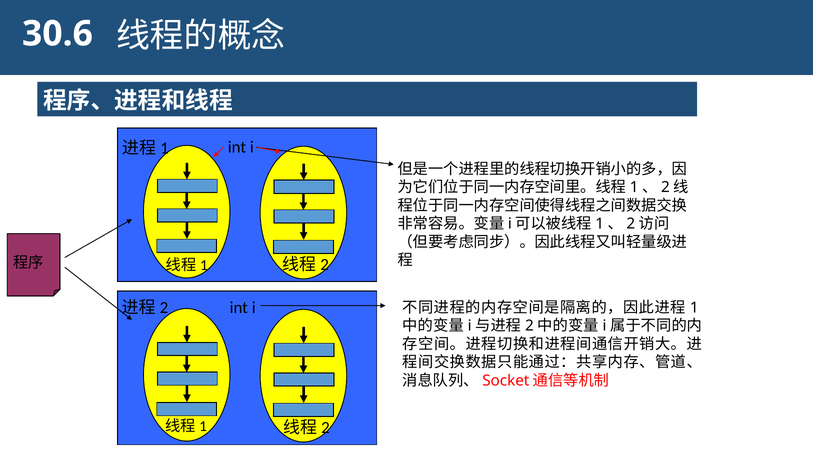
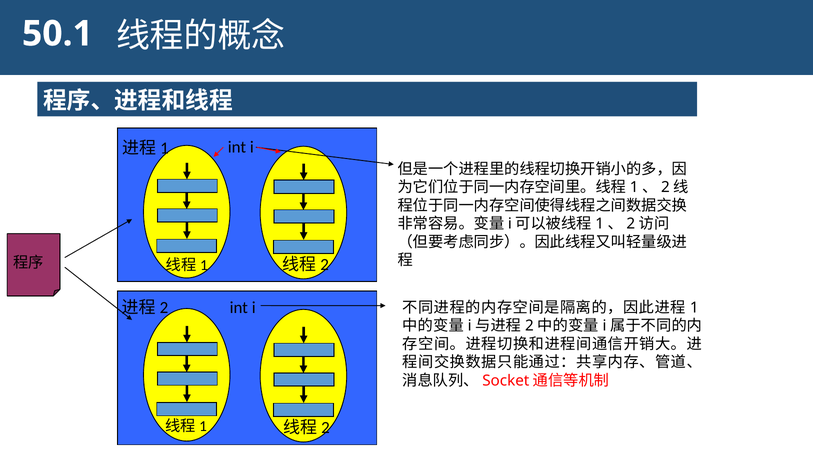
30.6: 30.6 -> 50.1
